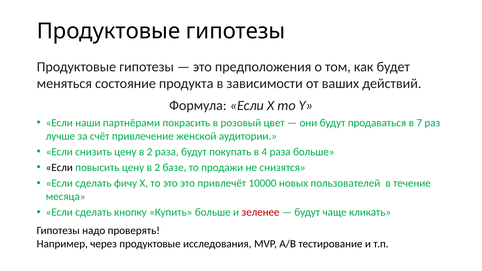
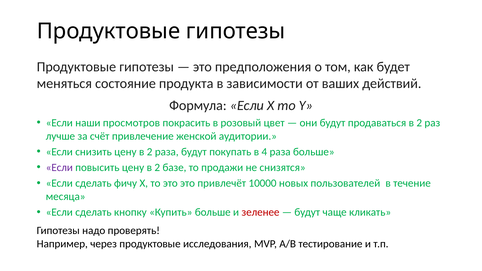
партнёрами: партнёрами -> просмотров
продаваться в 7: 7 -> 2
Если at (59, 168) colour: black -> purple
